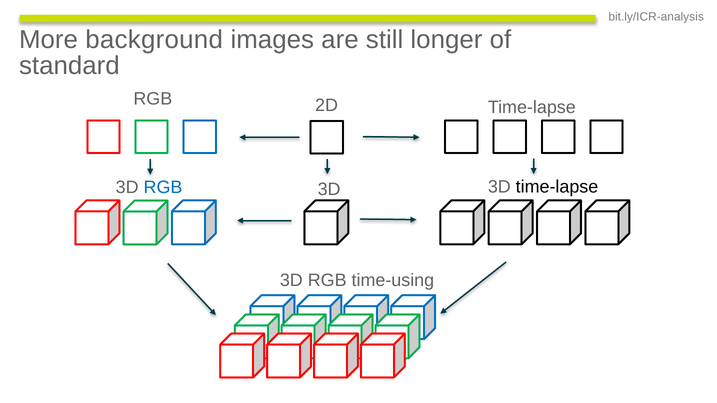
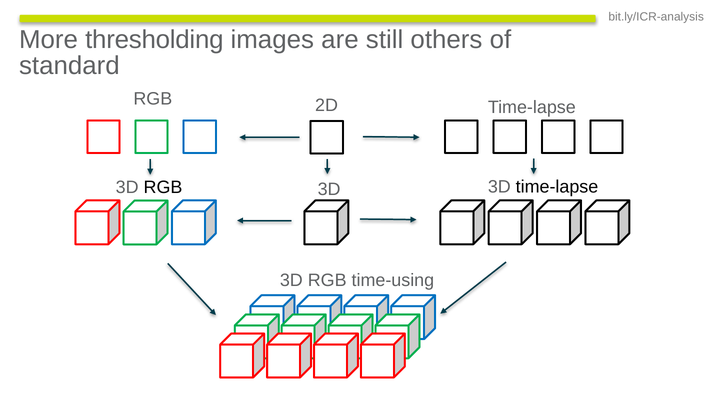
background: background -> thresholding
longer: longer -> others
RGB at (163, 187) colour: blue -> black
